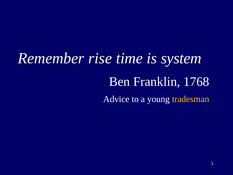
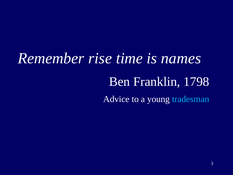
system: system -> names
1768: 1768 -> 1798
tradesman colour: yellow -> light blue
